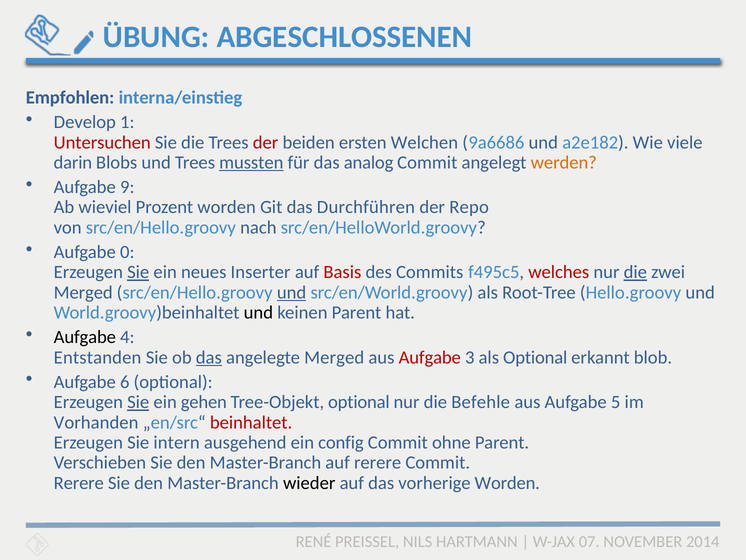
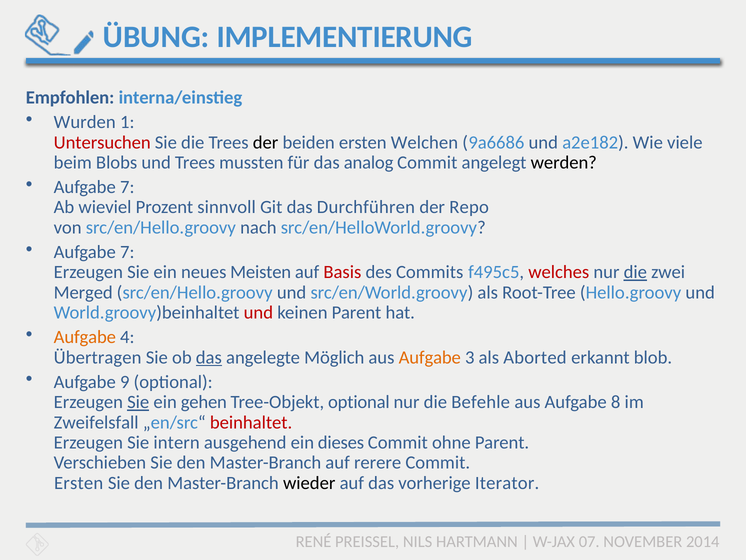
ABGESCHLOSSENEN: ABGESCHLOSSENEN -> IMPLEMENTIERUNG
Develop: Develop -> Wurden
der at (266, 142) colour: red -> black
darin: darin -> beim
mussten underline: present -> none
werden colour: orange -> black
9 at (127, 187): 9 -> 7
Prozent worden: worden -> sinnvoll
0 at (127, 252): 0 -> 7
Sie at (138, 272) underline: present -> none
Inserter: Inserter -> Meisten
und at (292, 292) underline: present -> none
und at (258, 312) colour: black -> red
Aufgabe at (85, 337) colour: black -> orange
Entstanden: Entstanden -> Übertragen
angelegte Merged: Merged -> Möglich
Aufgabe at (430, 357) colour: red -> orange
als Optional: Optional -> Aborted
6: 6 -> 9
5: 5 -> 8
Vorhanden: Vorhanden -> Zweifelsfall
config: config -> dieses
Rerere at (79, 482): Rerere -> Ersten
vorherige Worden: Worden -> Iterator
